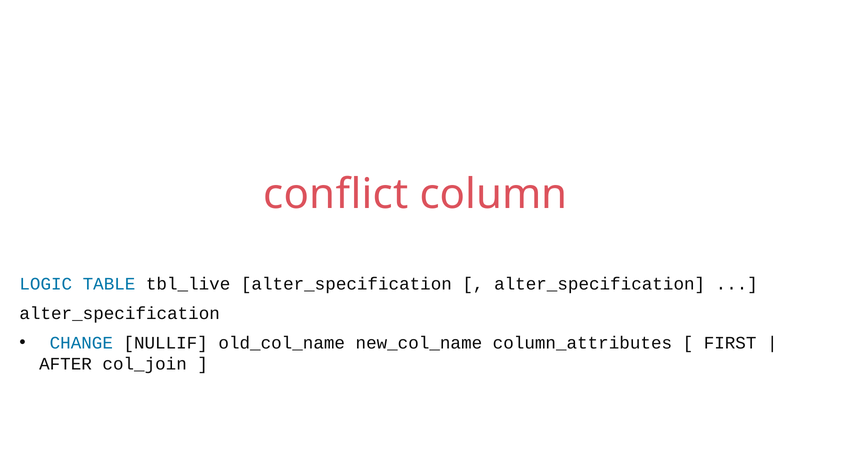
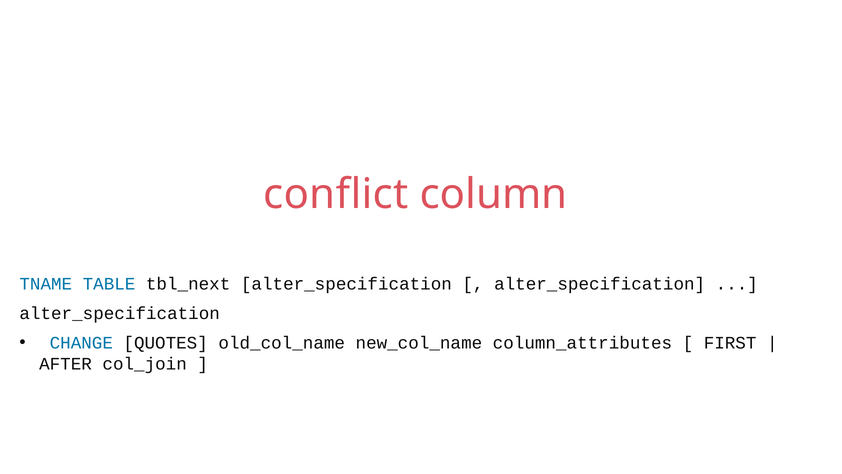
LOGIC: LOGIC -> TNAME
tbl_live: tbl_live -> tbl_next
NULLIF: NULLIF -> QUOTES
